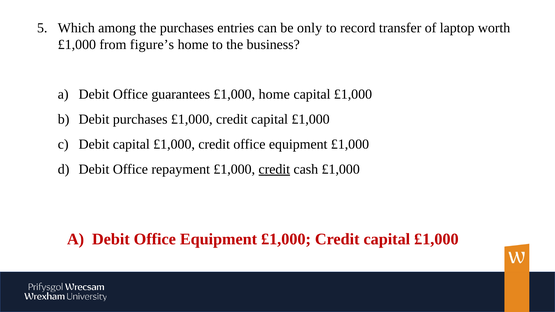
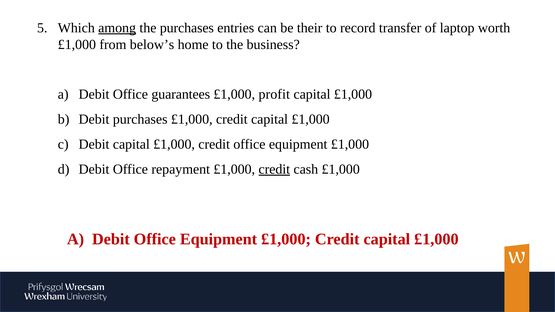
among underline: none -> present
only: only -> their
figure’s: figure’s -> below’s
£1,000 home: home -> profit
